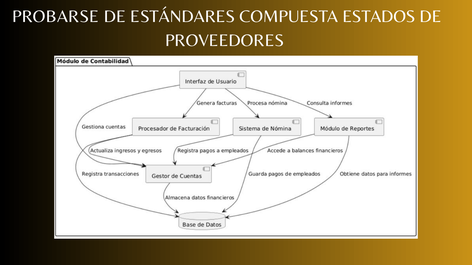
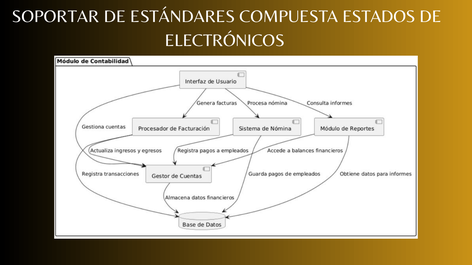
PROBARSE: PROBARSE -> SOPORTAR
PROVEEDORES: PROVEEDORES -> ELECTRÓNICOS
